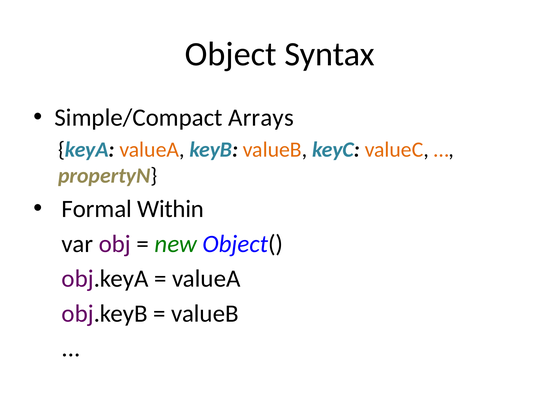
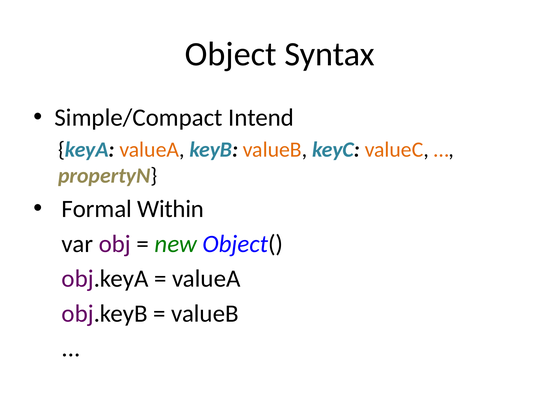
Arrays: Arrays -> Intend
